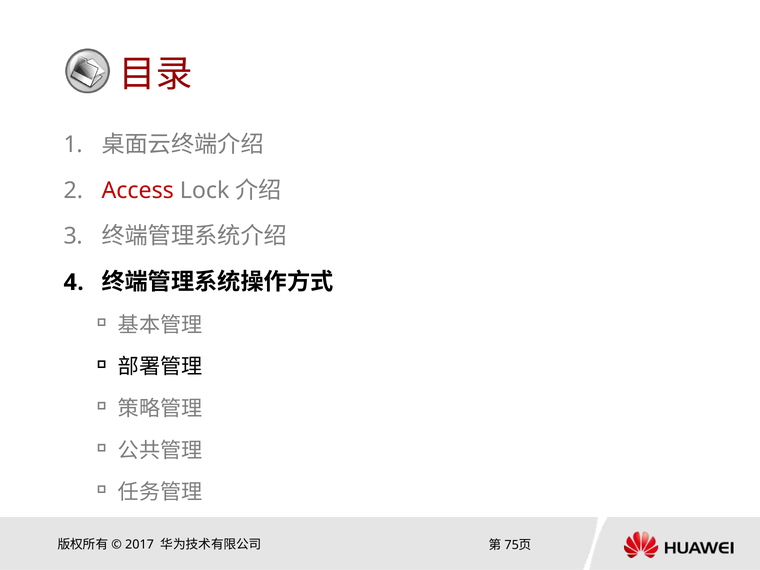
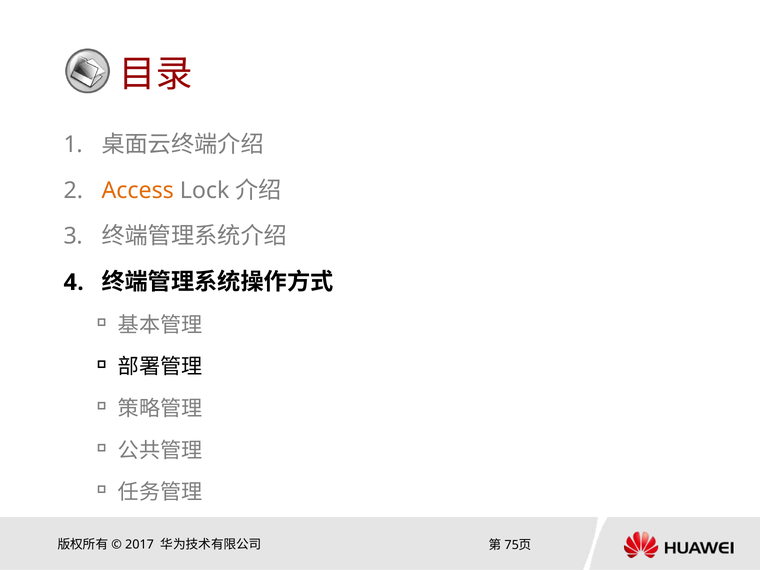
Access colour: red -> orange
